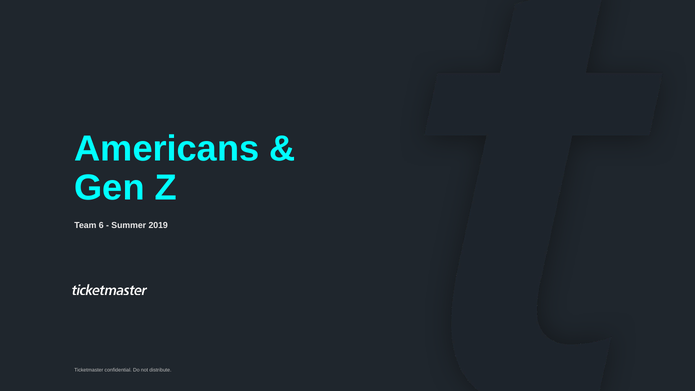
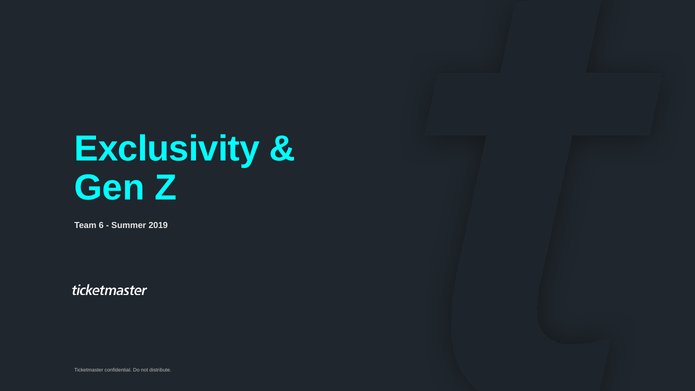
Americans: Americans -> Exclusivity
